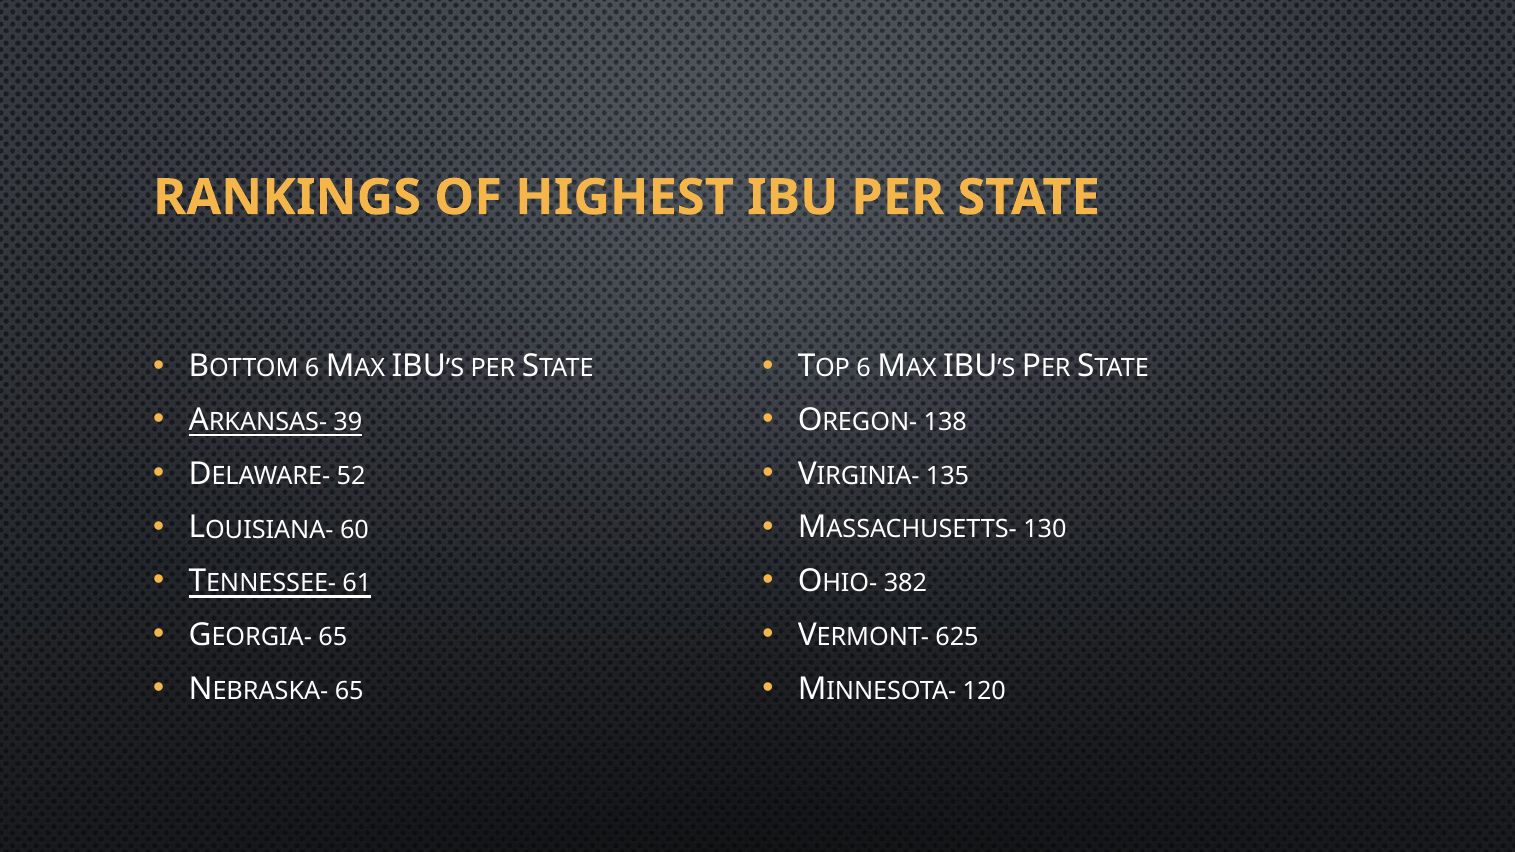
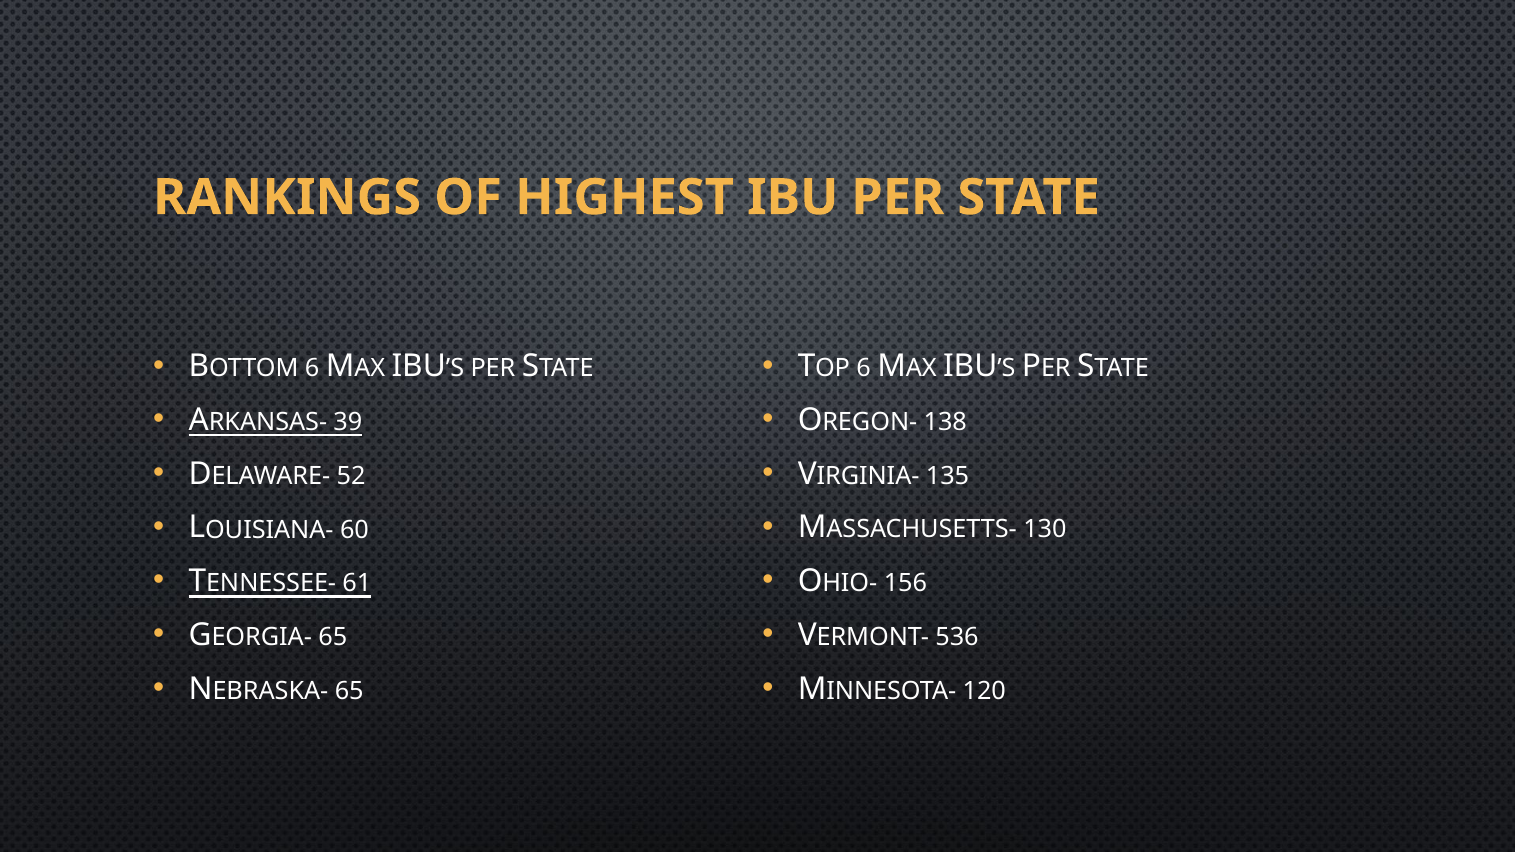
382: 382 -> 156
625: 625 -> 536
